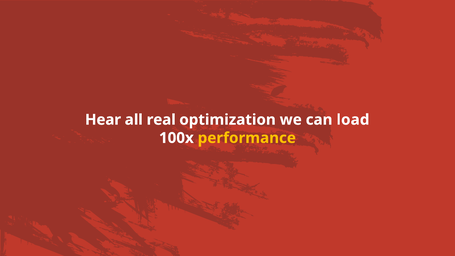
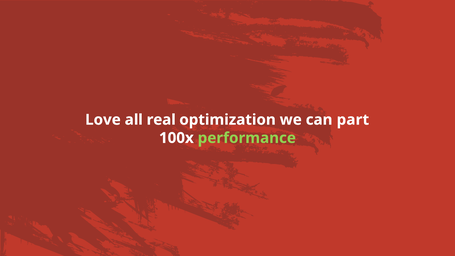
Hear: Hear -> Love
load: load -> part
performance colour: yellow -> light green
